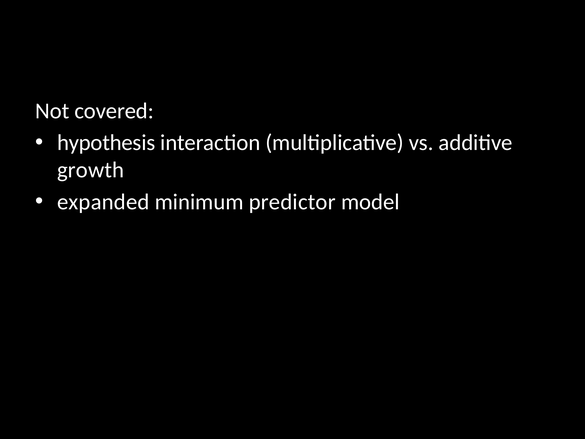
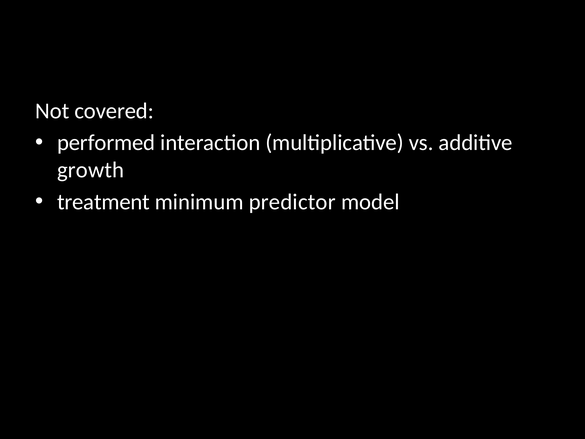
hypothesis: hypothesis -> performed
expanded: expanded -> treatment
